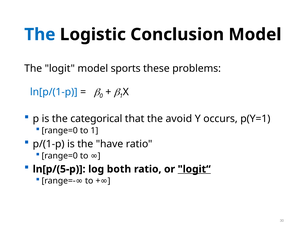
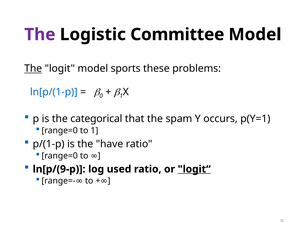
The at (40, 35) colour: blue -> purple
Conclusion: Conclusion -> Committee
The at (33, 69) underline: none -> present
avoid: avoid -> spam
ln[p/(5-p: ln[p/(5-p -> ln[p/(9-p
both: both -> used
